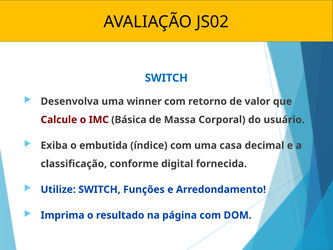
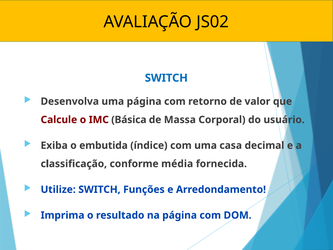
uma winner: winner -> página
digital: digital -> média
